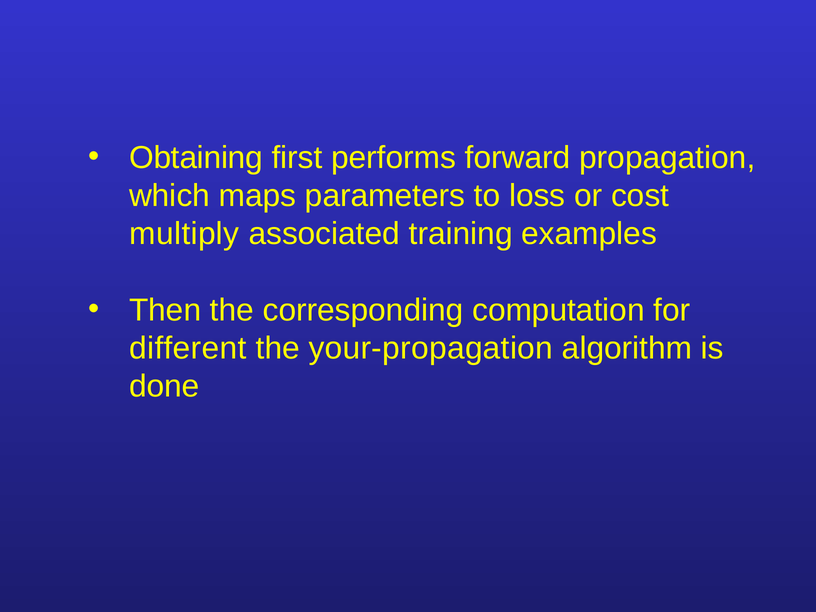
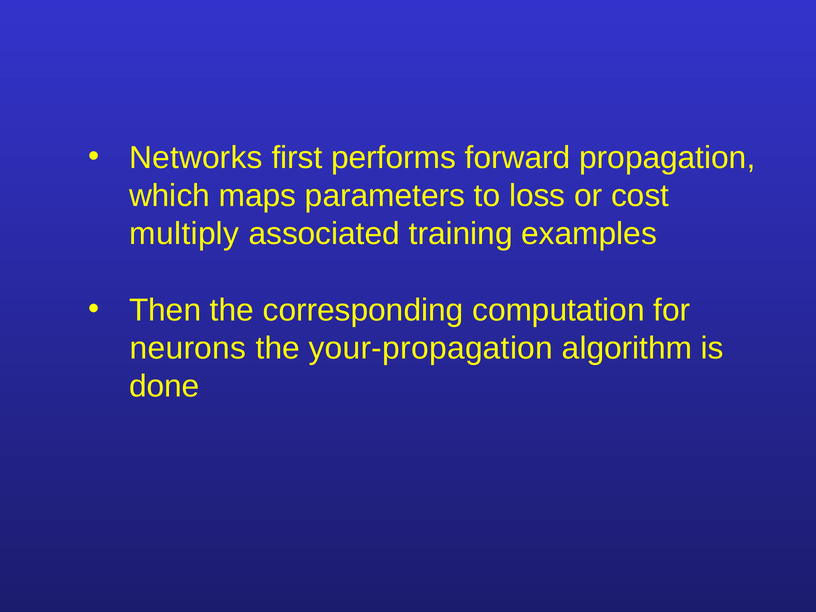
Obtaining: Obtaining -> Networks
different: different -> neurons
